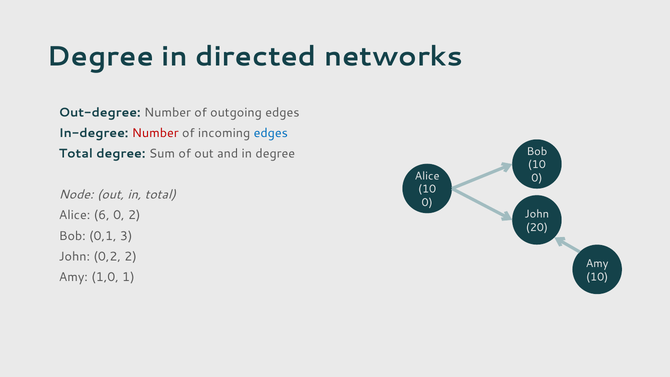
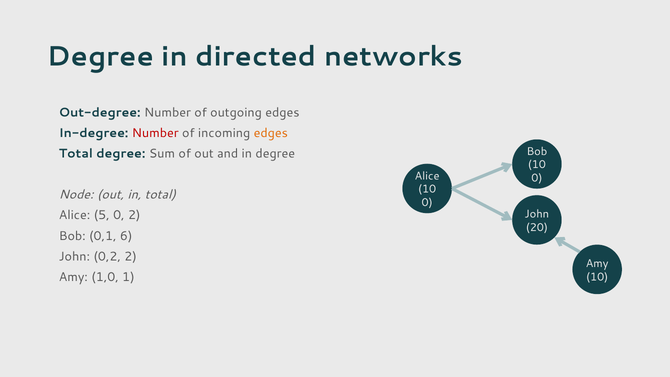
edges at (271, 133) colour: blue -> orange
6: 6 -> 5
3: 3 -> 6
